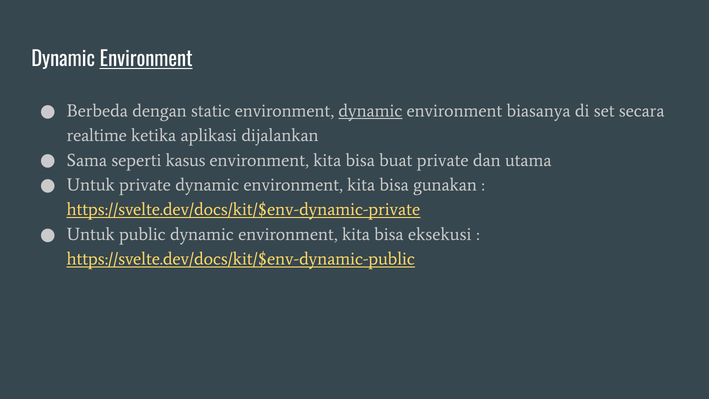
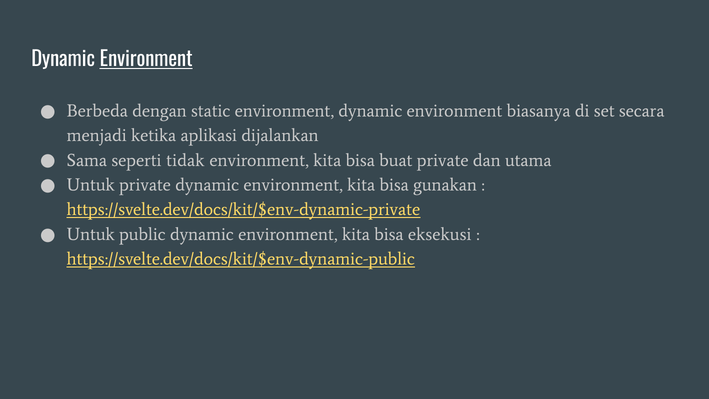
dynamic at (370, 111) underline: present -> none
realtime: realtime -> menjadi
kasus: kasus -> tidak
